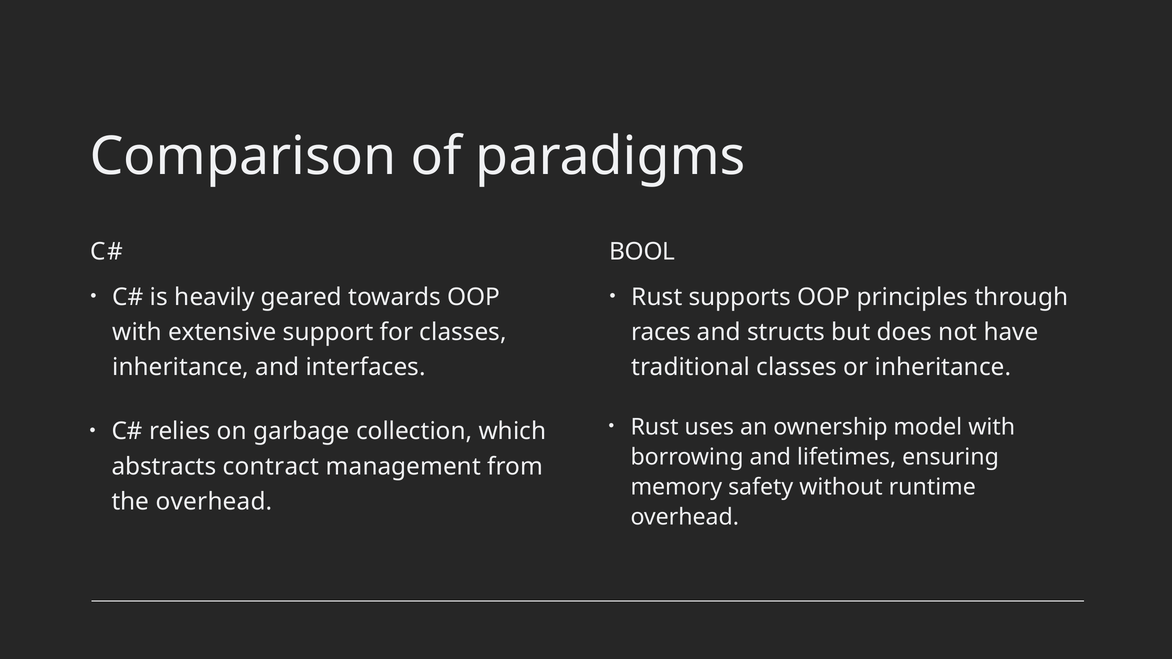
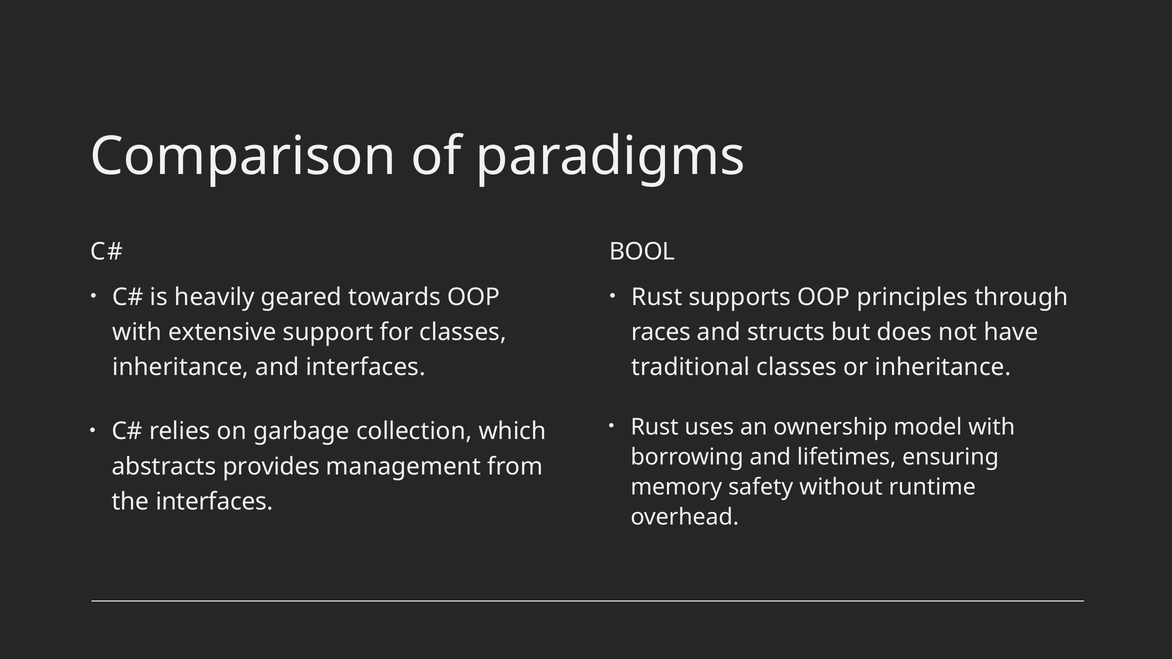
contract: contract -> provides
the overhead: overhead -> interfaces
